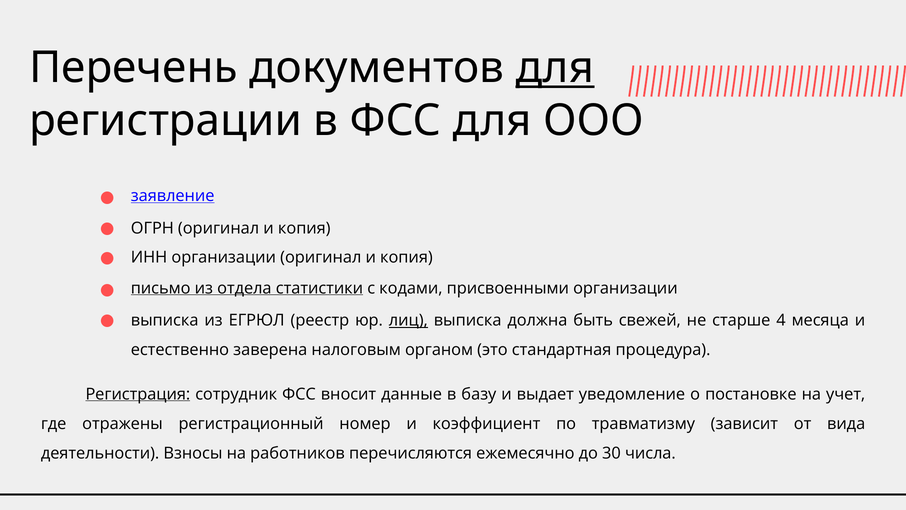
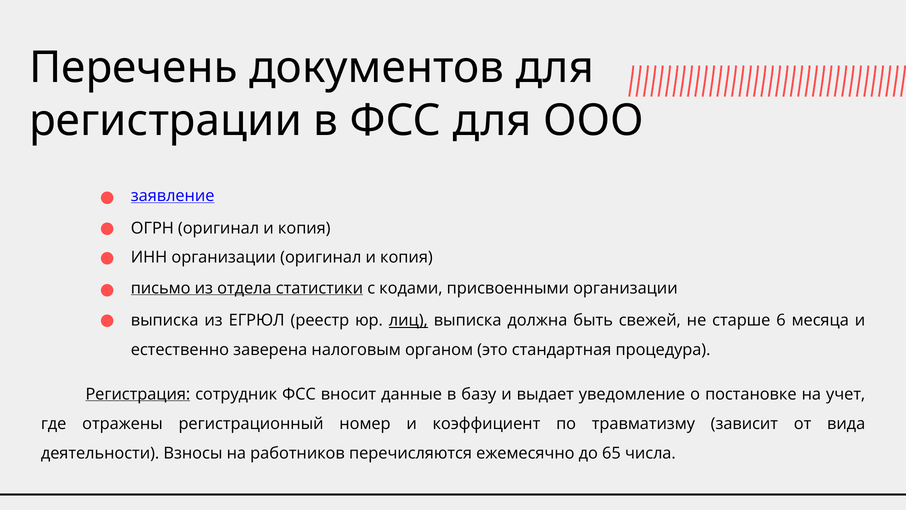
для at (555, 68) underline: present -> none
4: 4 -> 6
30: 30 -> 65
